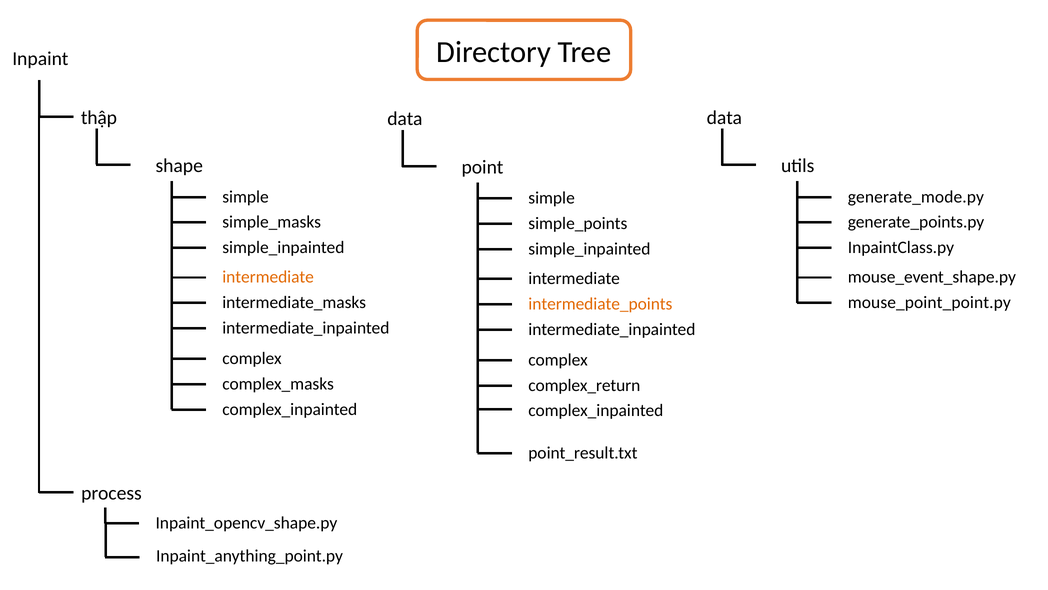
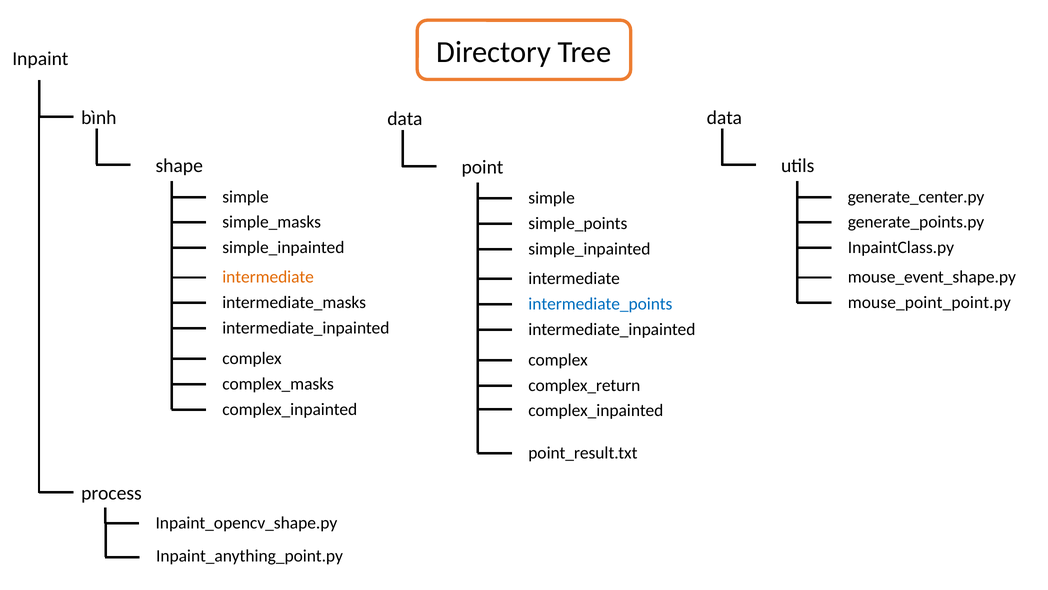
thập: thập -> bình
generate_mode.py: generate_mode.py -> generate_center.py
intermediate_points colour: orange -> blue
